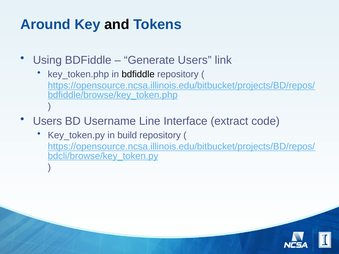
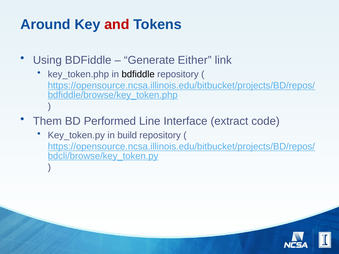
and colour: black -> red
Generate Users: Users -> Either
Users at (47, 121): Users -> Them
Username: Username -> Performed
